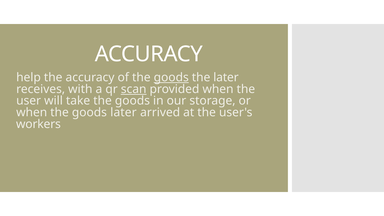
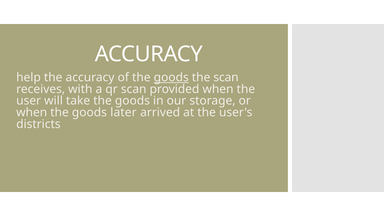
the later: later -> scan
scan at (134, 89) underline: present -> none
workers: workers -> districts
